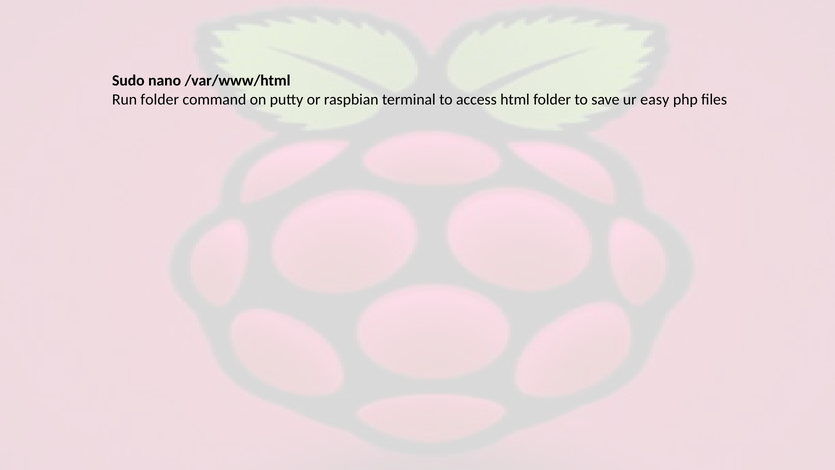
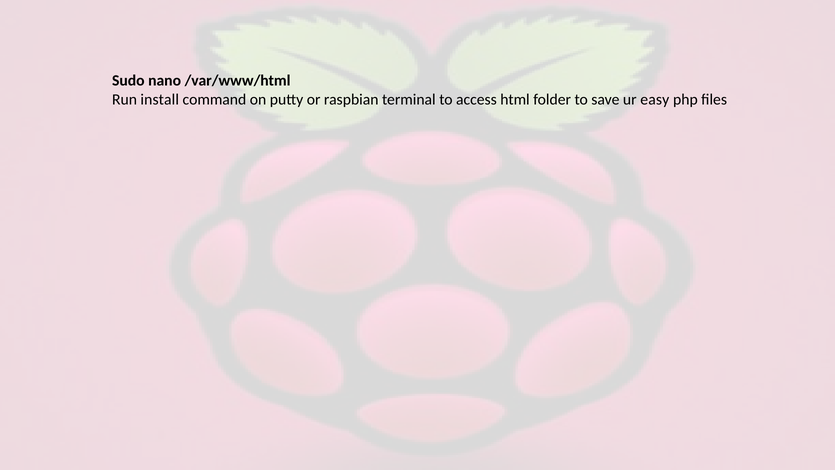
Run folder: folder -> install
